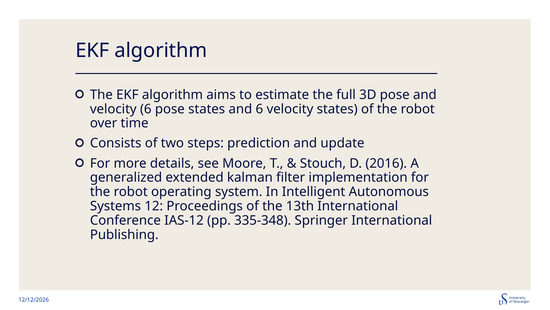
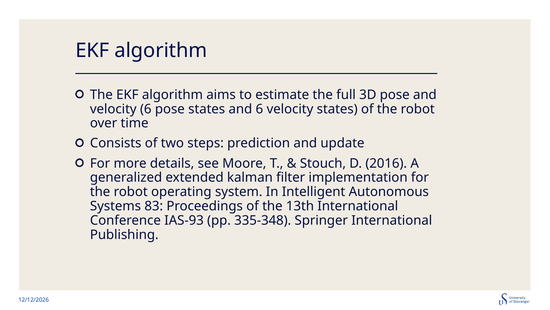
12: 12 -> 83
IAS-12: IAS-12 -> IAS-93
